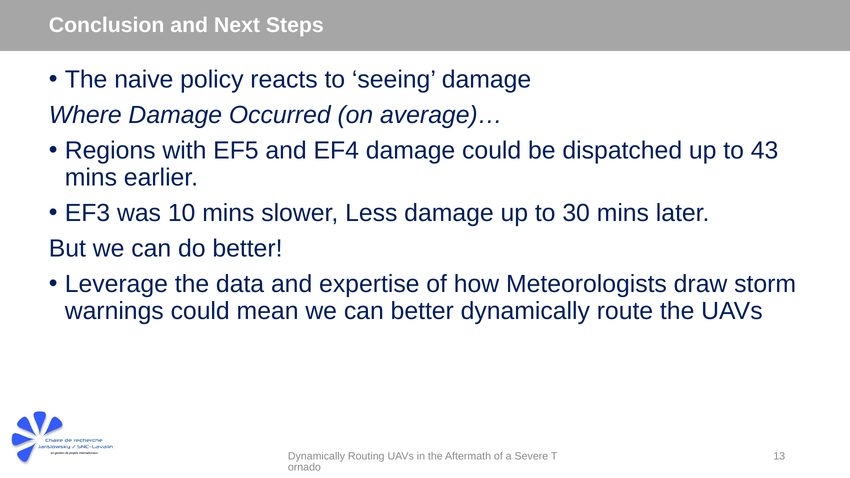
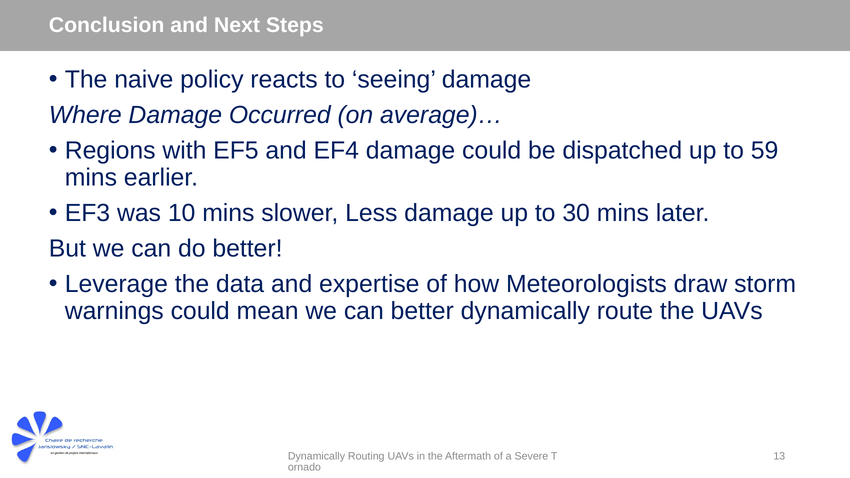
43: 43 -> 59
